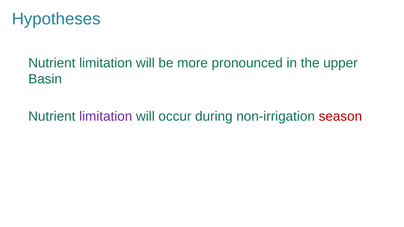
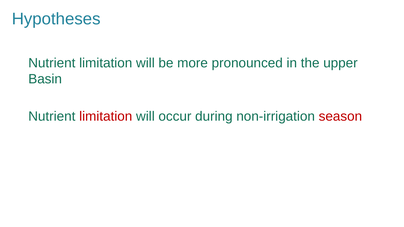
limitation at (106, 117) colour: purple -> red
